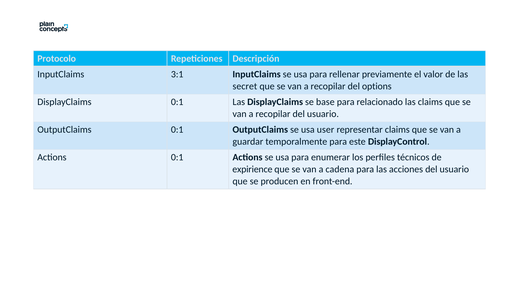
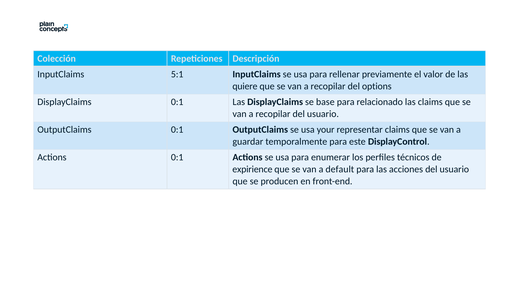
Protocolo: Protocolo -> Colección
3:1: 3:1 -> 5:1
secret: secret -> quiere
user: user -> your
cadena: cadena -> default
